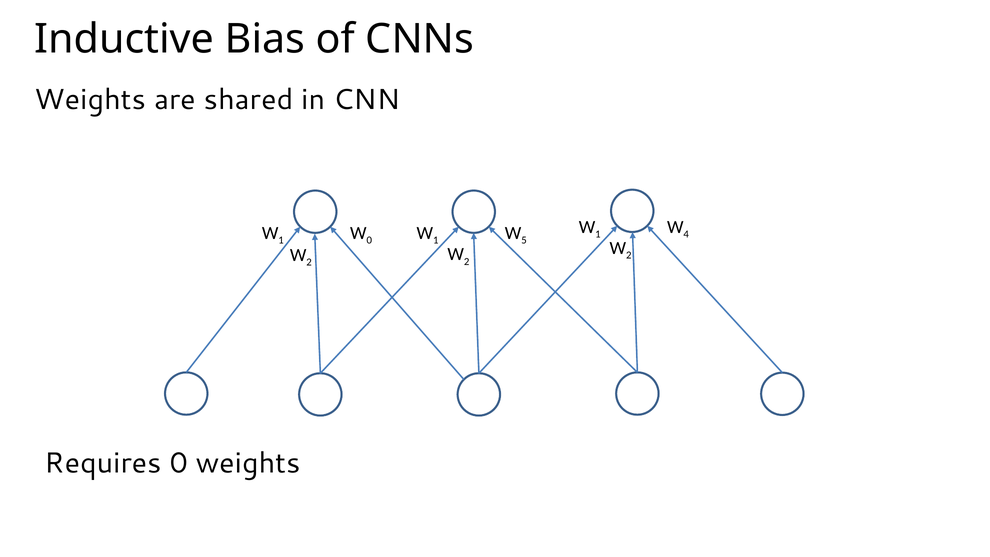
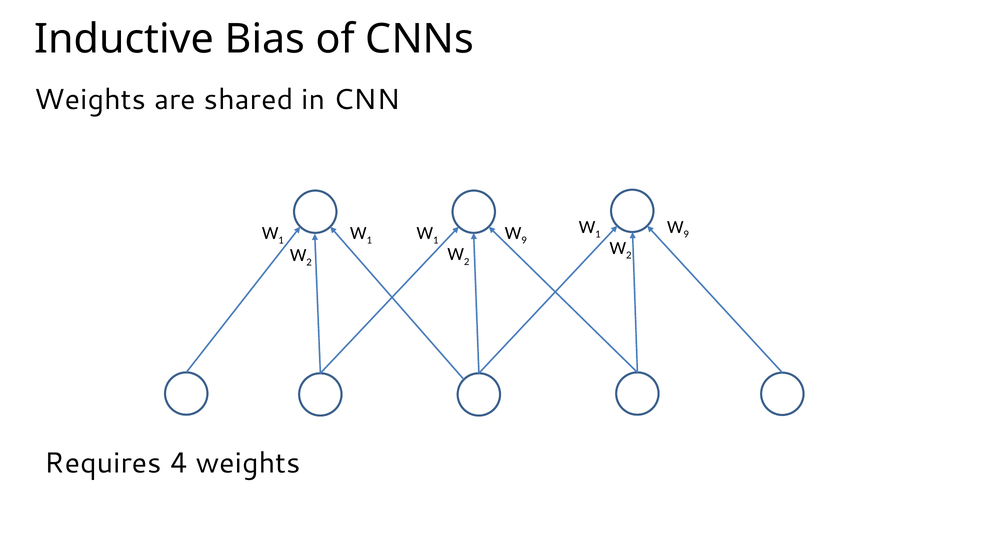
4 at (686, 234): 4 -> 9
0 at (369, 240): 0 -> 1
5 at (524, 240): 5 -> 9
Requires 0: 0 -> 4
